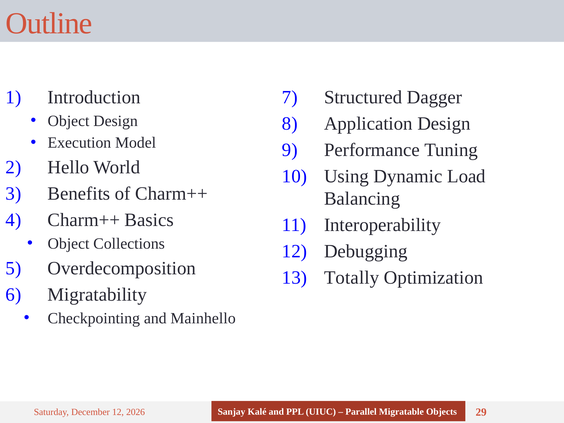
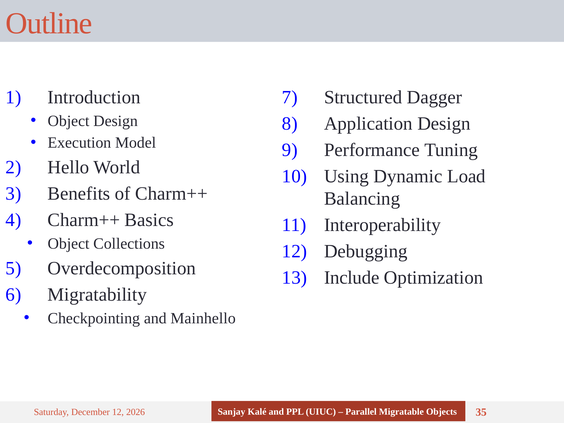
Totally: Totally -> Include
29: 29 -> 35
